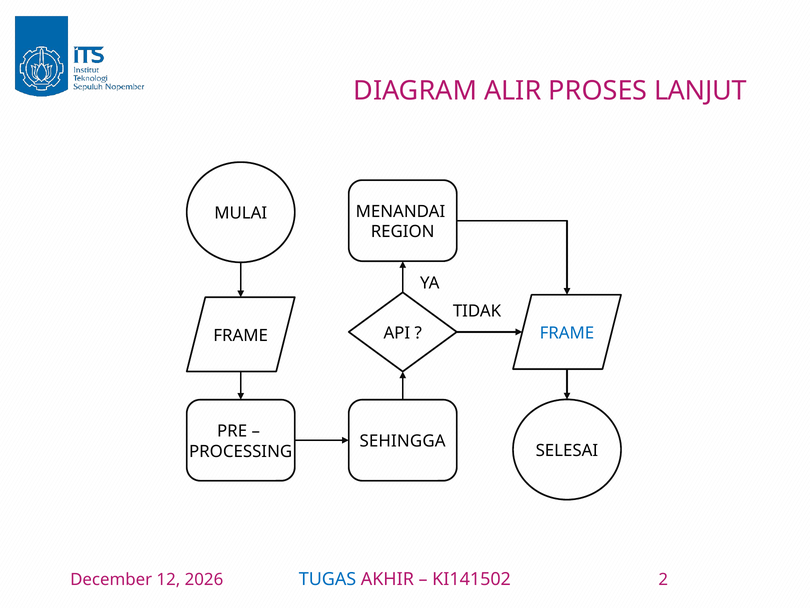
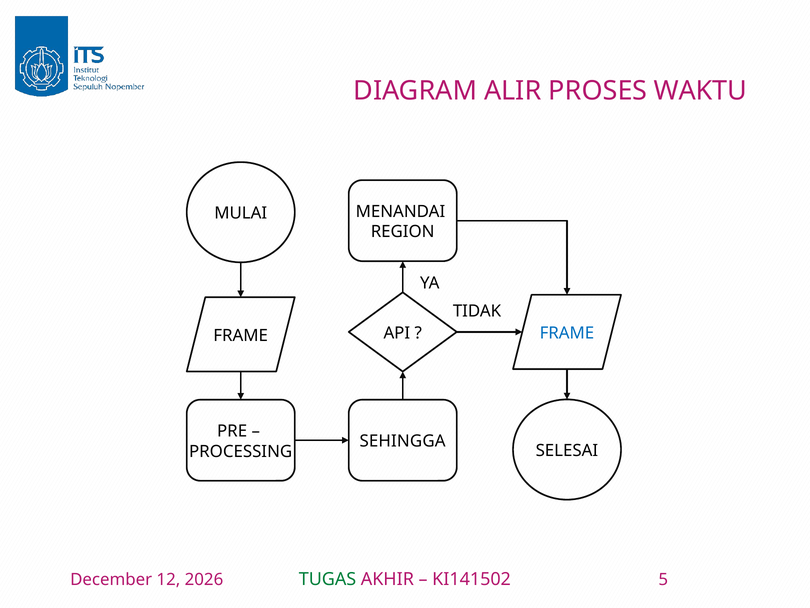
LANJUT: LANJUT -> WAKTU
TUGAS colour: blue -> green
2: 2 -> 5
